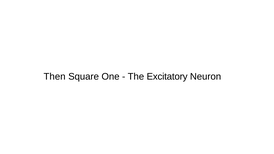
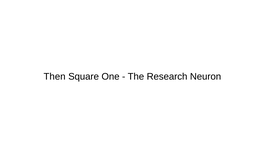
Excitatory: Excitatory -> Research
